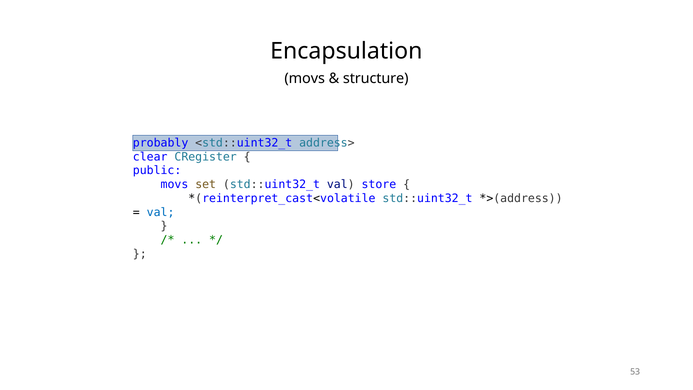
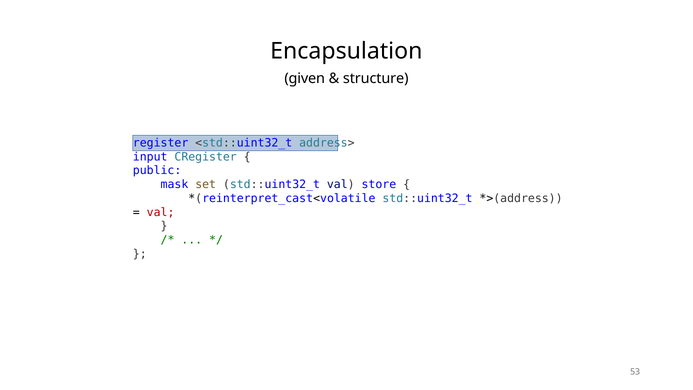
movs at (305, 78): movs -> given
probably: probably -> register
clear: clear -> input
movs at (174, 184): movs -> mask
val at (161, 212) colour: blue -> red
